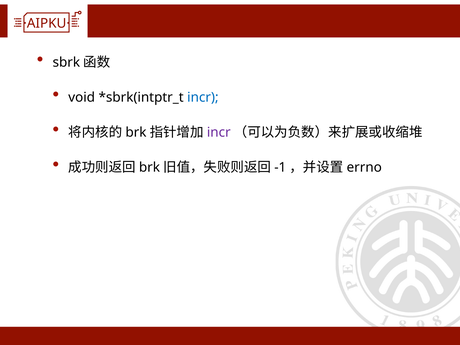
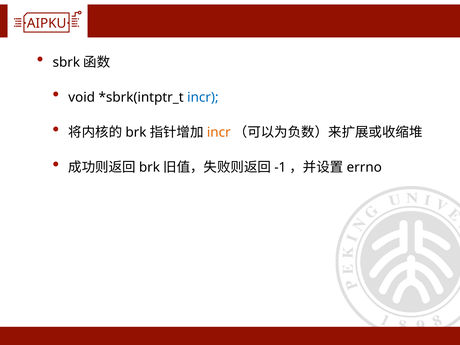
incr at (219, 132) colour: purple -> orange
